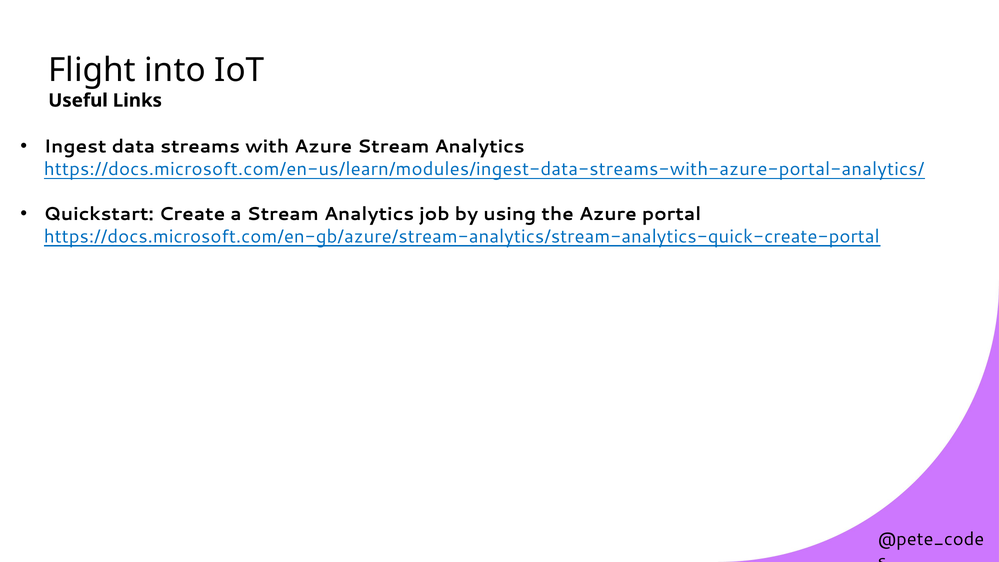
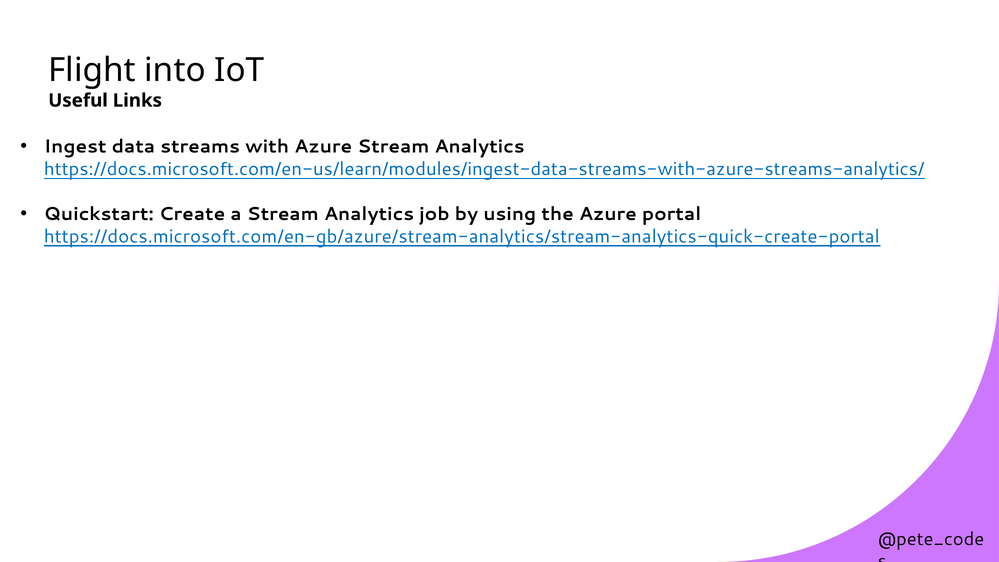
https://docs.microsoft.com/en-us/learn/modules/ingest-data-streams-with-azure-portal-analytics/: https://docs.microsoft.com/en-us/learn/modules/ingest-data-streams-with-azure-portal-analytics/ -> https://docs.microsoft.com/en-us/learn/modules/ingest-data-streams-with-azure-streams-analytics/
